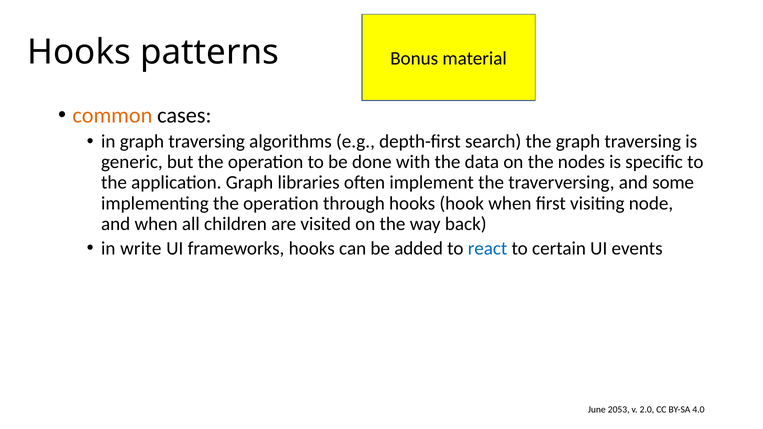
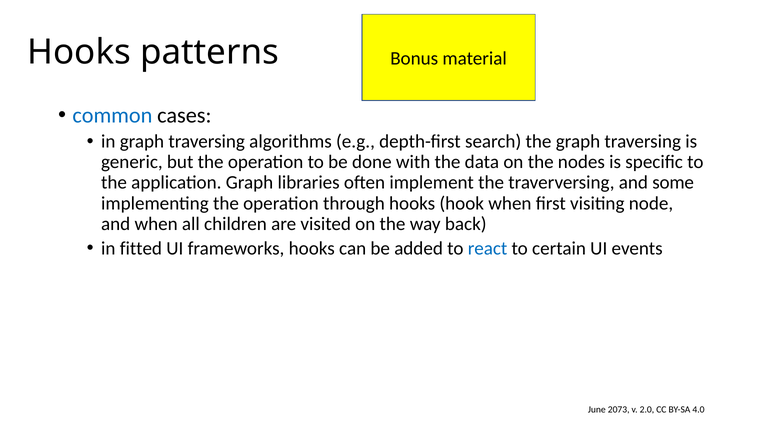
common colour: orange -> blue
write: write -> fitted
2053: 2053 -> 2073
